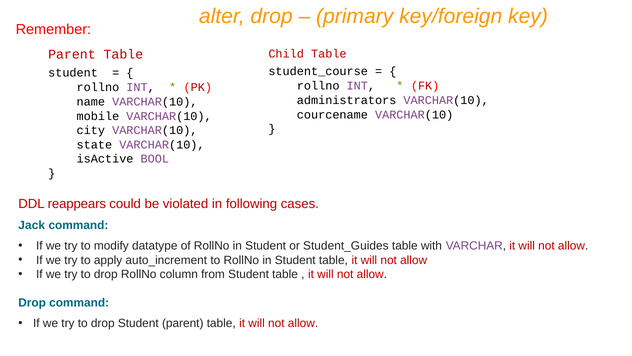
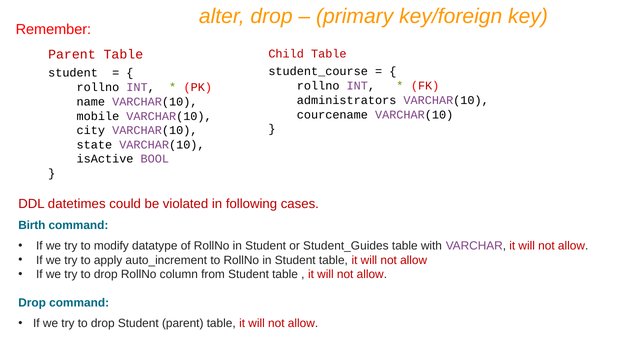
reappears: reappears -> datetimes
Jack: Jack -> Birth
